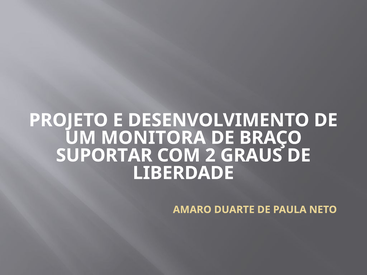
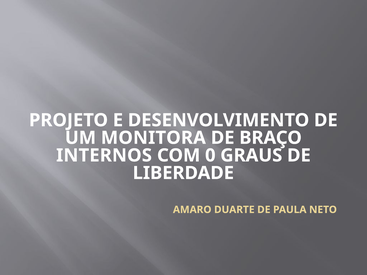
SUPORTAR: SUPORTAR -> INTERNOS
2: 2 -> 0
